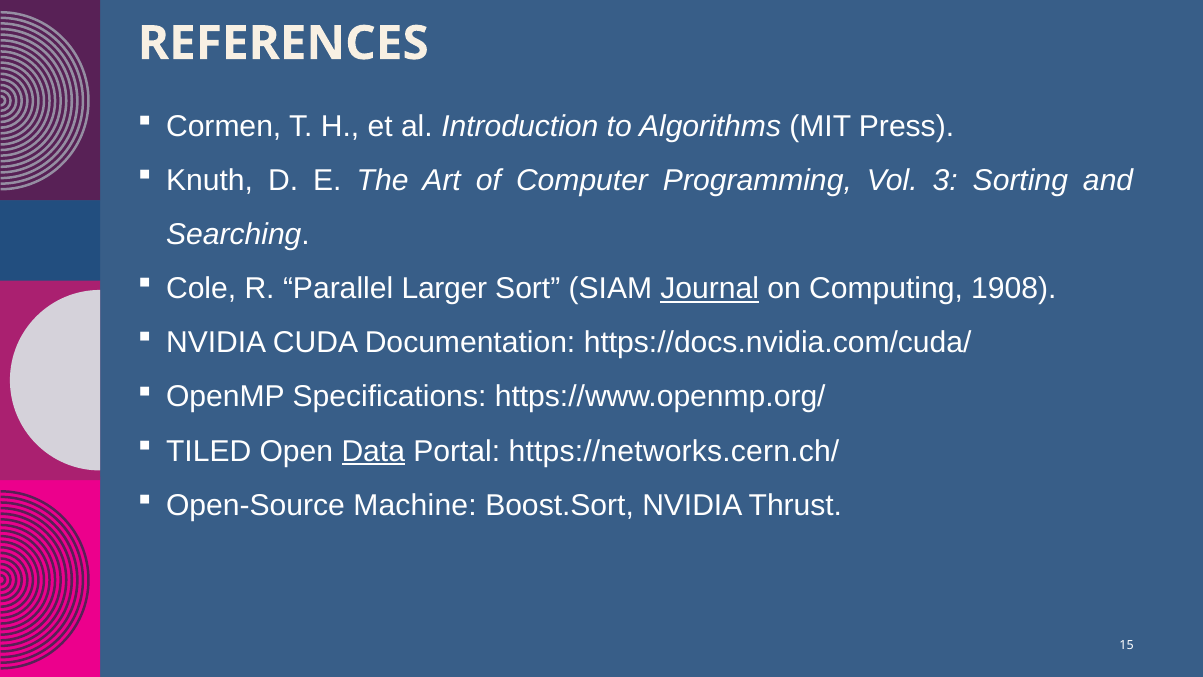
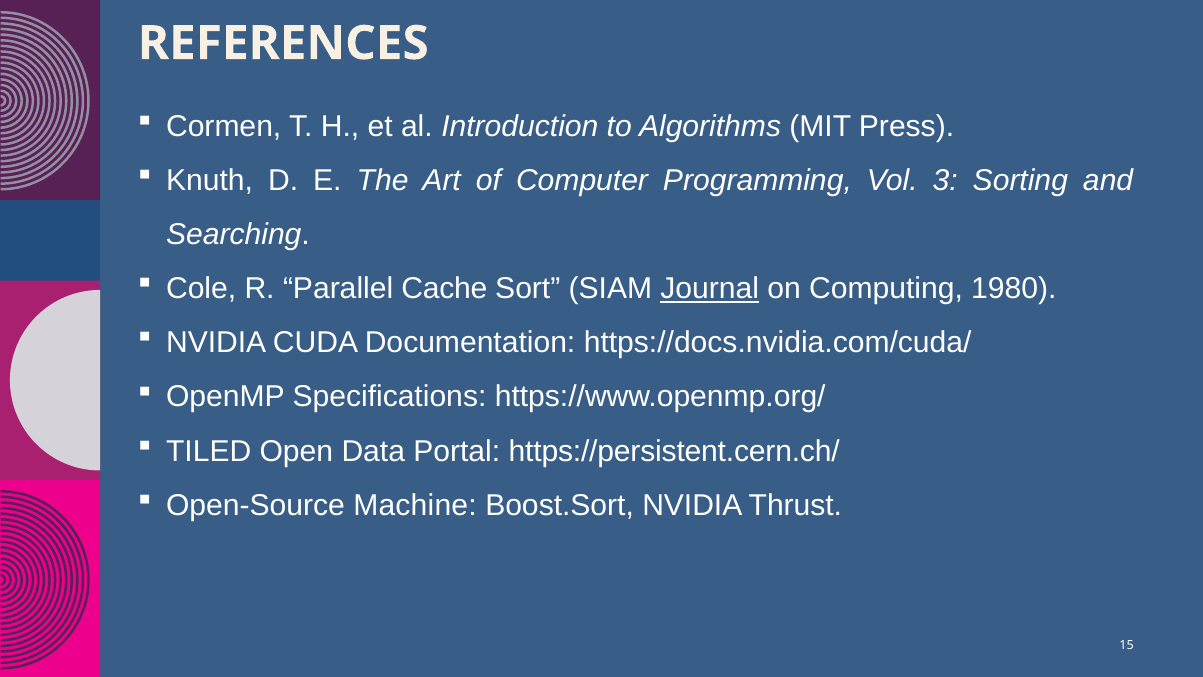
Larger: Larger -> Cache
1908: 1908 -> 1980
Data underline: present -> none
https://networks.cern.ch/: https://networks.cern.ch/ -> https://persistent.cern.ch/
